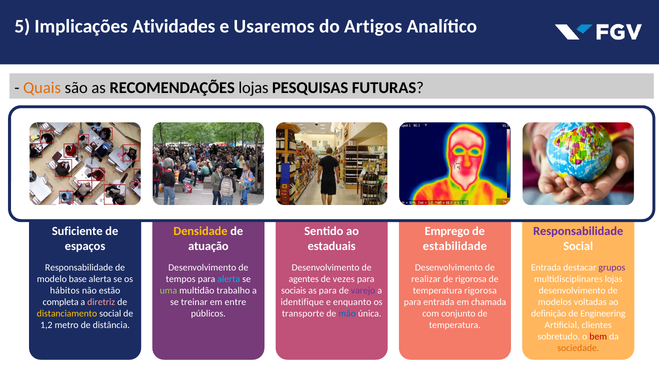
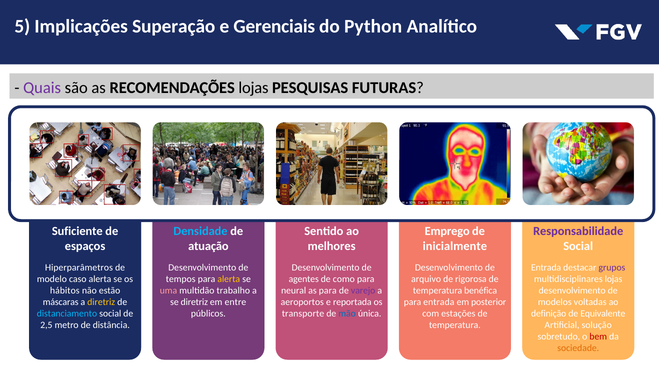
Atividades: Atividades -> Superação
Usaremos: Usaremos -> Gerenciais
Artigos: Artigos -> Python
Quais colour: orange -> purple
Densidade colour: yellow -> light blue
estaduais: estaduais -> melhores
estabilidade: estabilidade -> inicialmente
Responsabilidade at (79, 267): Responsabilidade -> Hiperparâmetros
base: base -> caso
alerta at (229, 279) colour: light blue -> yellow
vezes: vezes -> como
realizar: realizar -> arquivo
uma colour: light green -> pink
sociais: sociais -> neural
temperatura rigorosa: rigorosa -> benéfica
completa: completa -> máscaras
diretriz at (101, 302) colour: pink -> yellow
se treinar: treinar -> diretriz
identifique: identifique -> aeroportos
enquanto: enquanto -> reportada
chamada: chamada -> posterior
distanciamento colour: yellow -> light blue
conjunto: conjunto -> estações
Engineering: Engineering -> Equivalente
1,2: 1,2 -> 2,5
clientes: clientes -> solução
